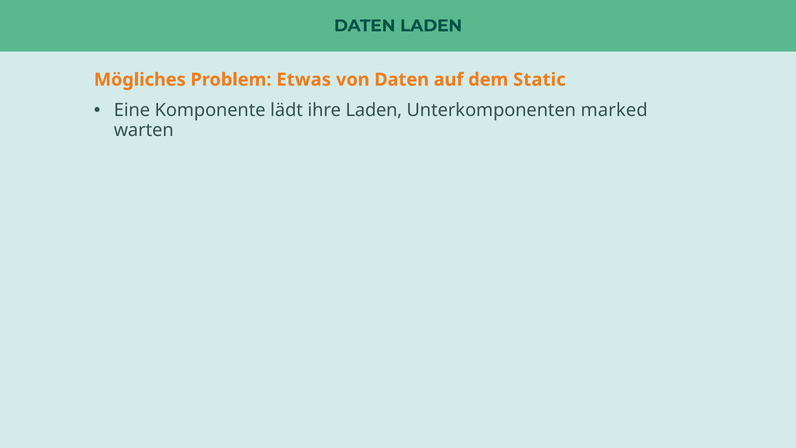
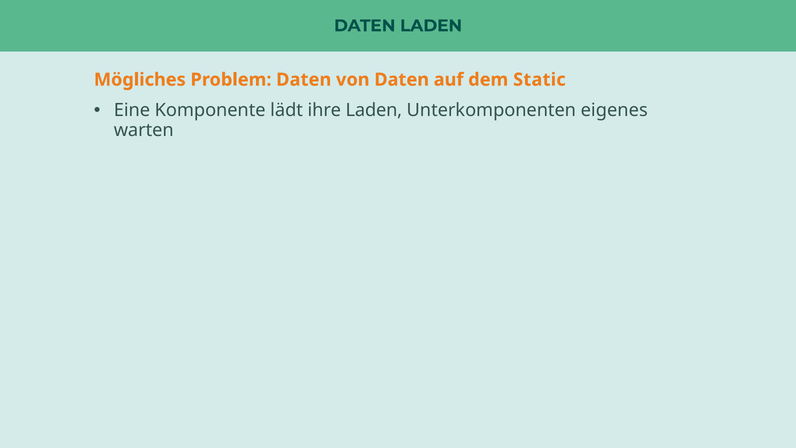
Problem Etwas: Etwas -> Daten
marked: marked -> eigenes
